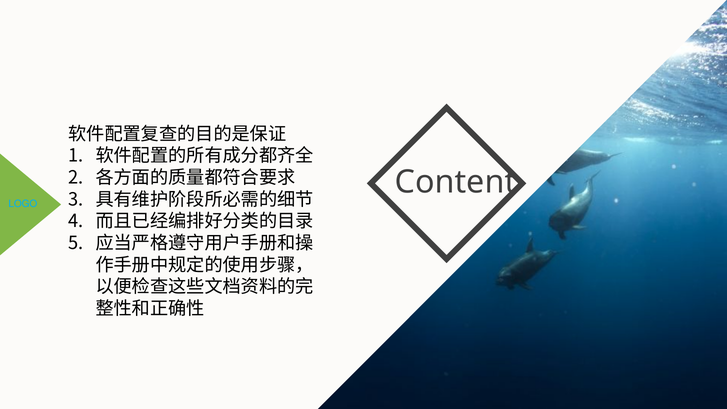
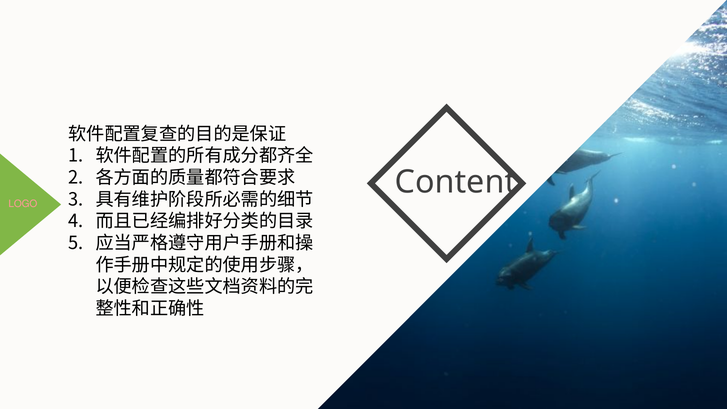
LOGO colour: light blue -> pink
